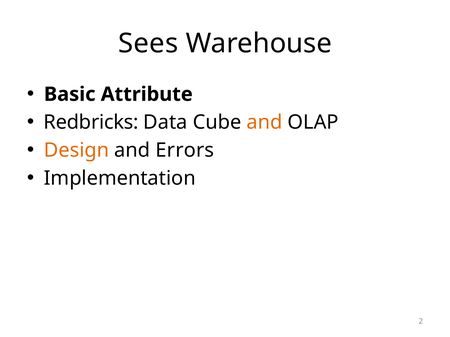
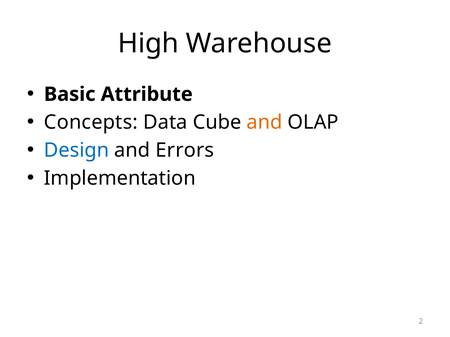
Sees: Sees -> High
Redbricks: Redbricks -> Concepts
Design colour: orange -> blue
